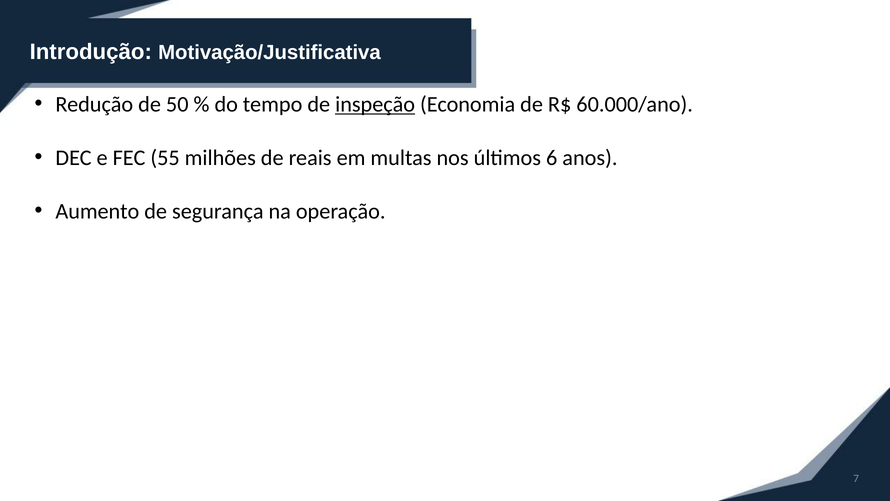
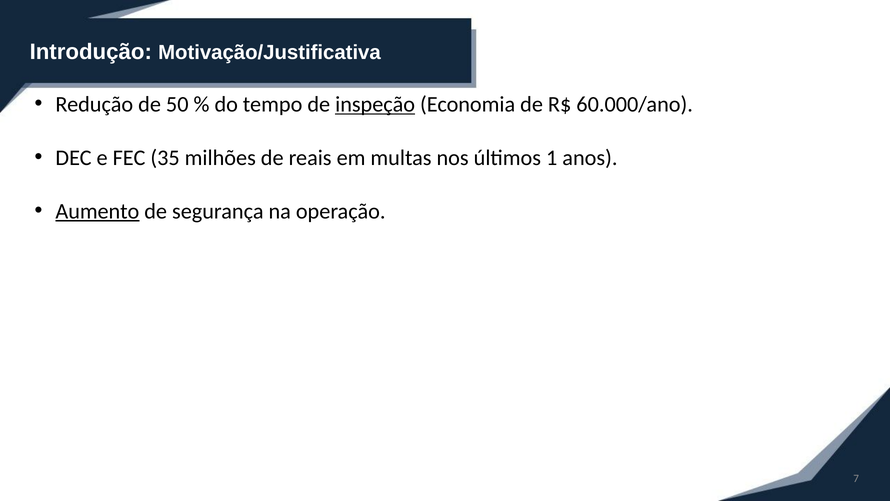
55: 55 -> 35
6: 6 -> 1
Aumento underline: none -> present
